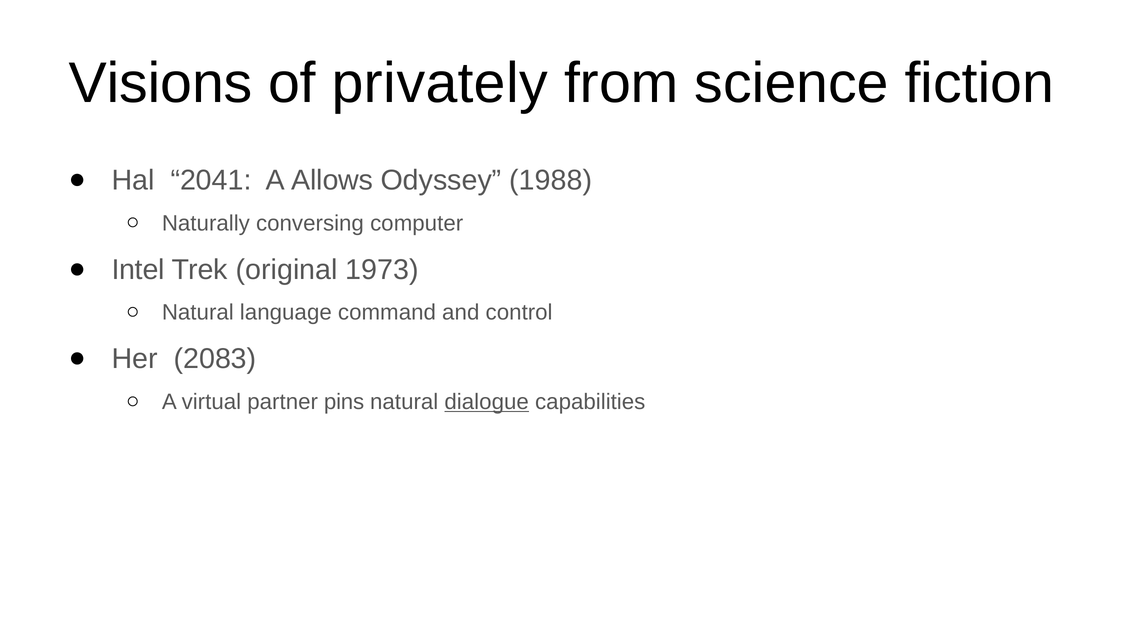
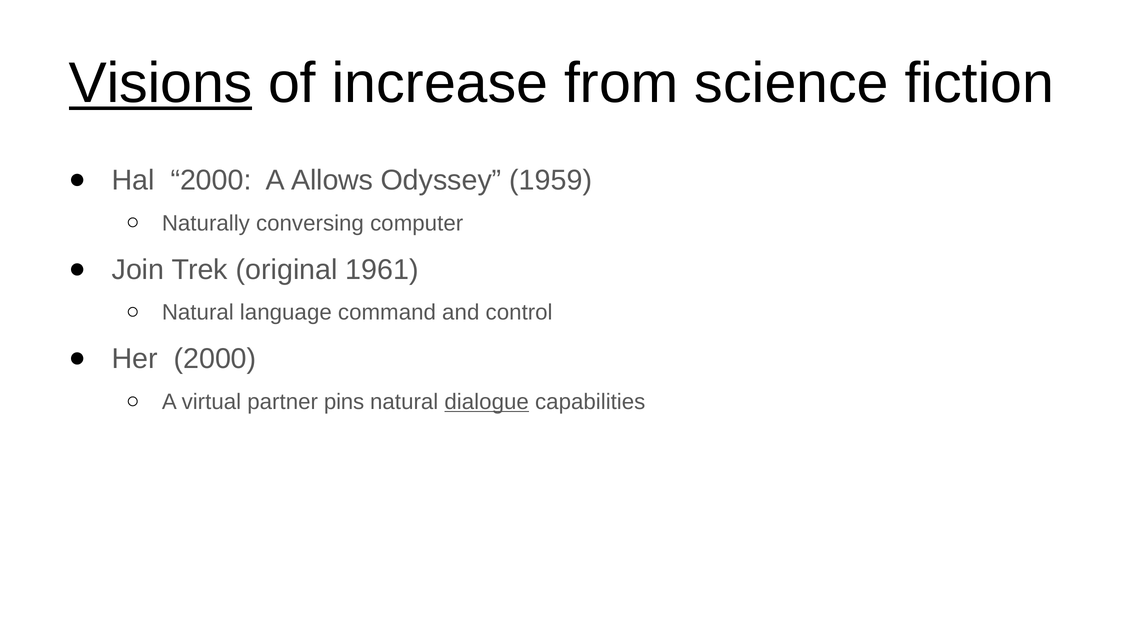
Visions underline: none -> present
privately: privately -> increase
Hal 2041: 2041 -> 2000
1988: 1988 -> 1959
Intel: Intel -> Join
1973: 1973 -> 1961
Her 2083: 2083 -> 2000
